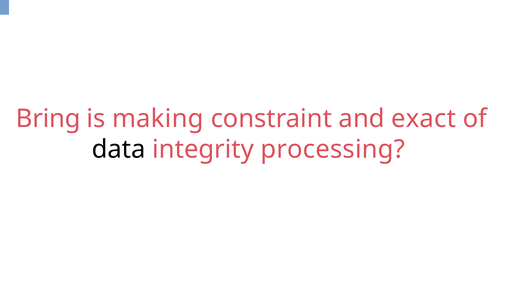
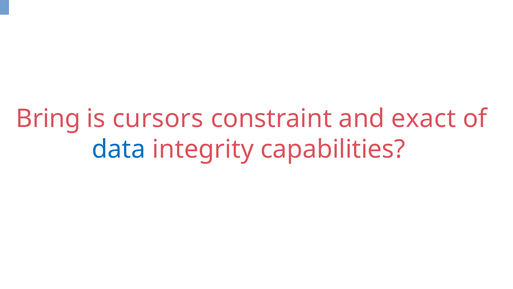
making: making -> cursors
data colour: black -> blue
processing: processing -> capabilities
